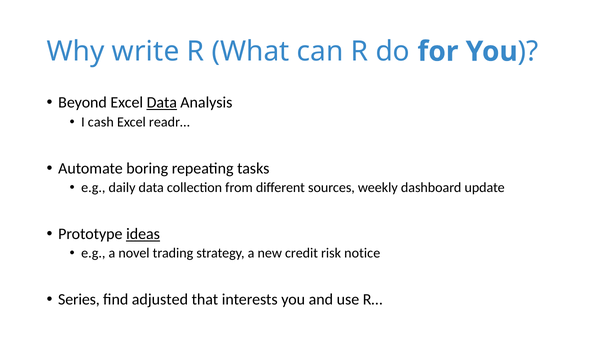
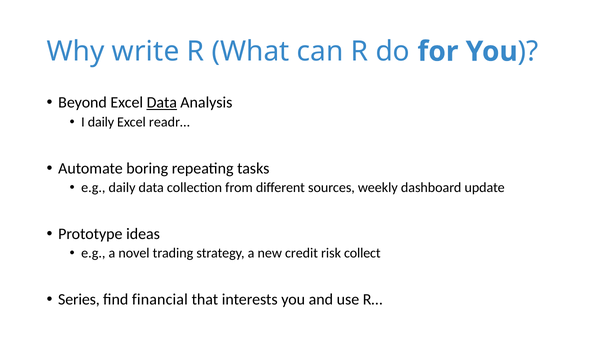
I cash: cash -> daily
ideas underline: present -> none
notice: notice -> collect
adjusted: adjusted -> financial
